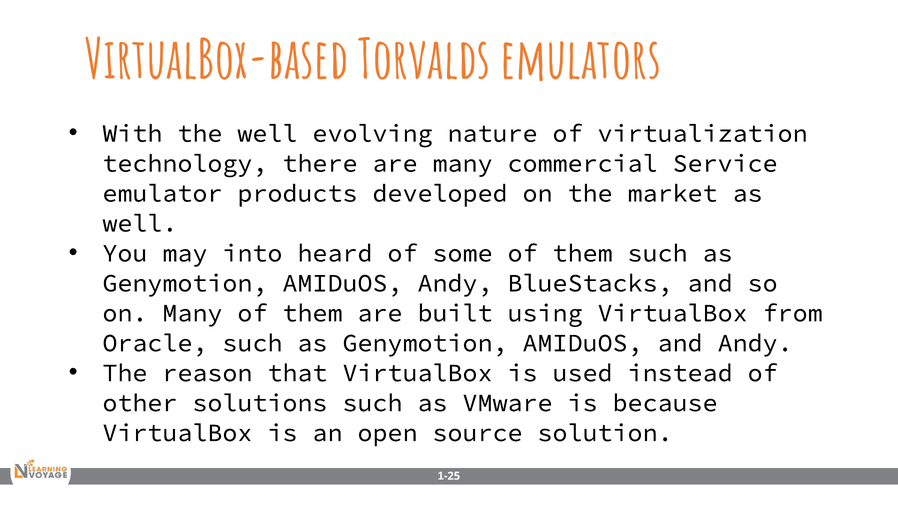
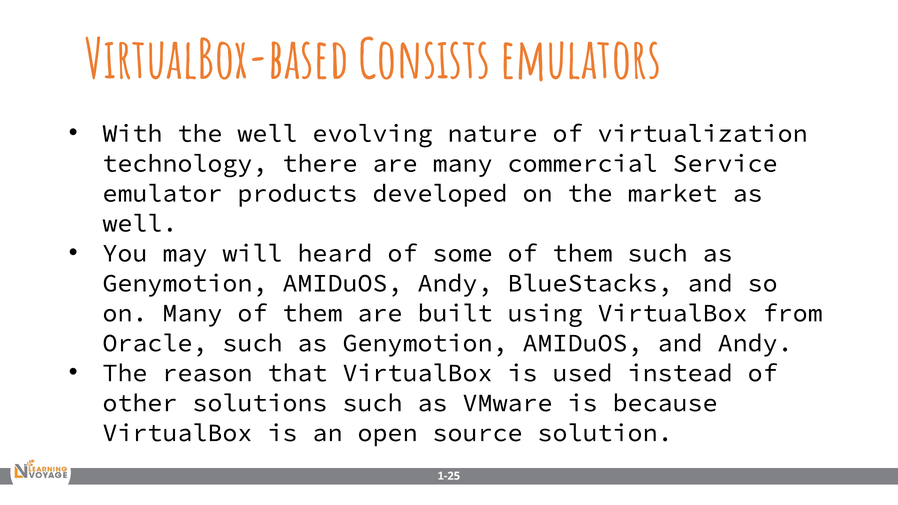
Torvalds: Torvalds -> Consists
into: into -> will
